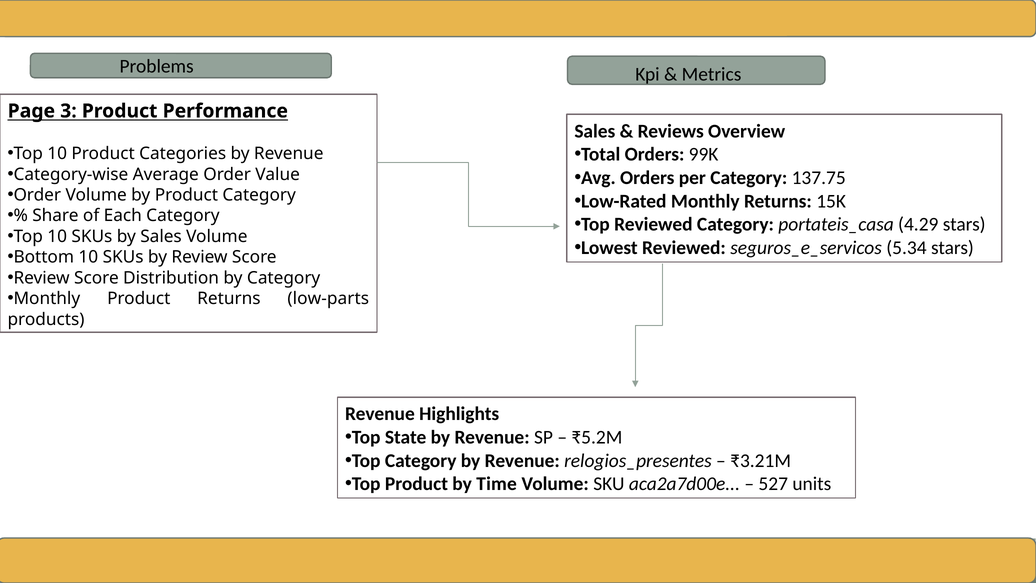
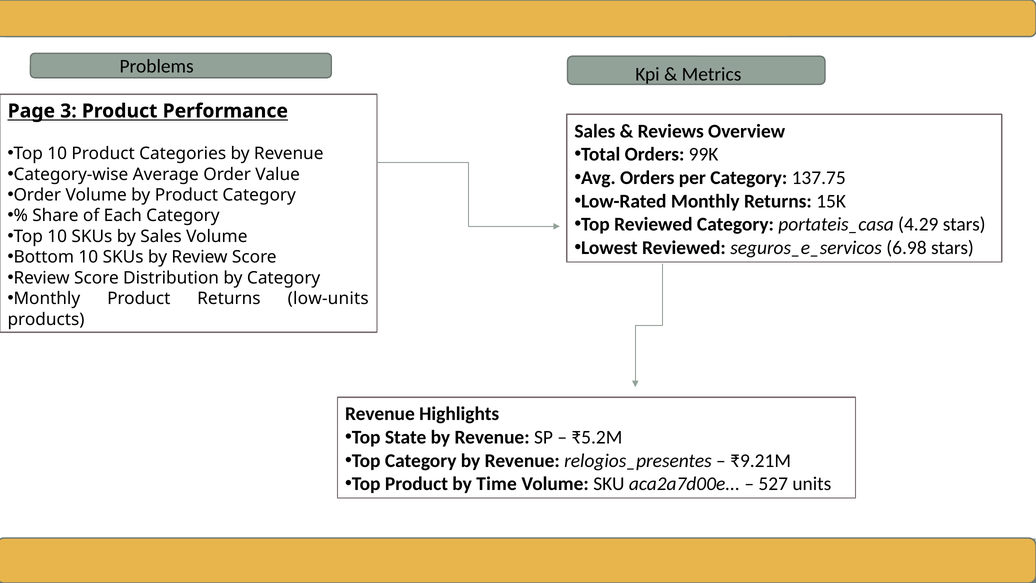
5.34: 5.34 -> 6.98
low-parts: low-parts -> low-units
₹3.21M: ₹3.21M -> ₹9.21M
